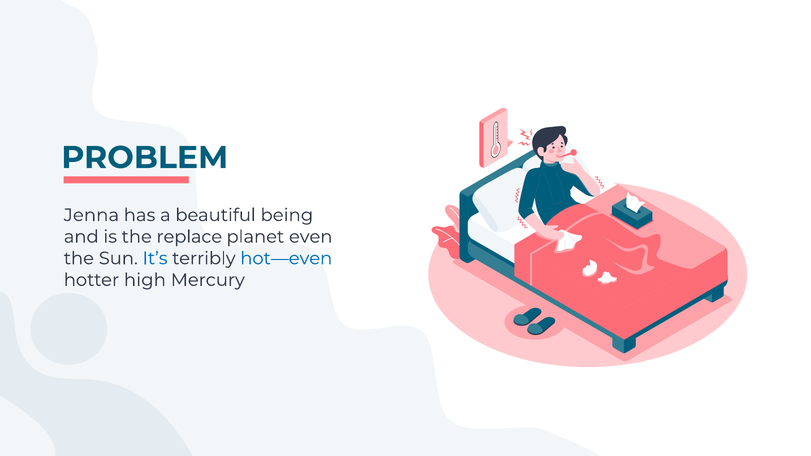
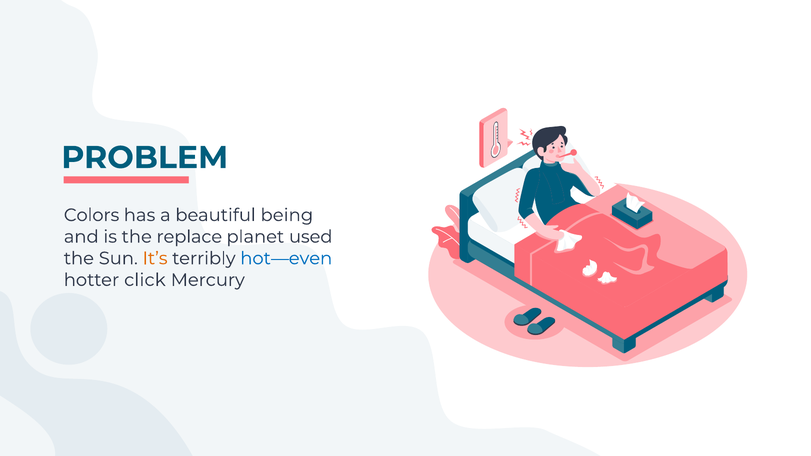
Jenna: Jenna -> Colors
even: even -> used
It’s colour: blue -> orange
high: high -> click
